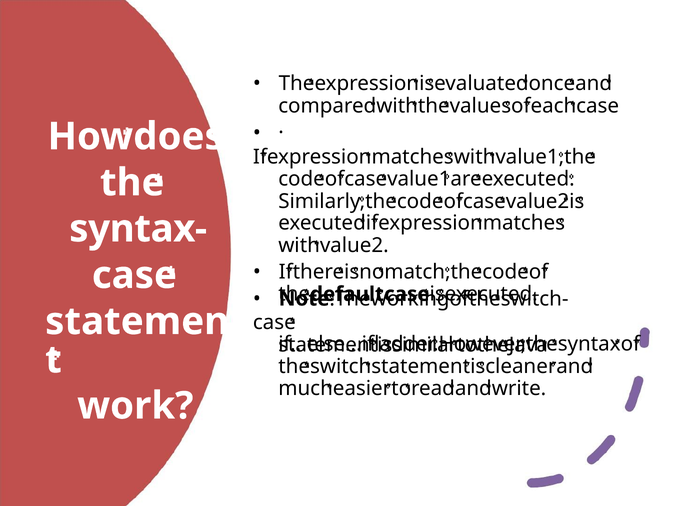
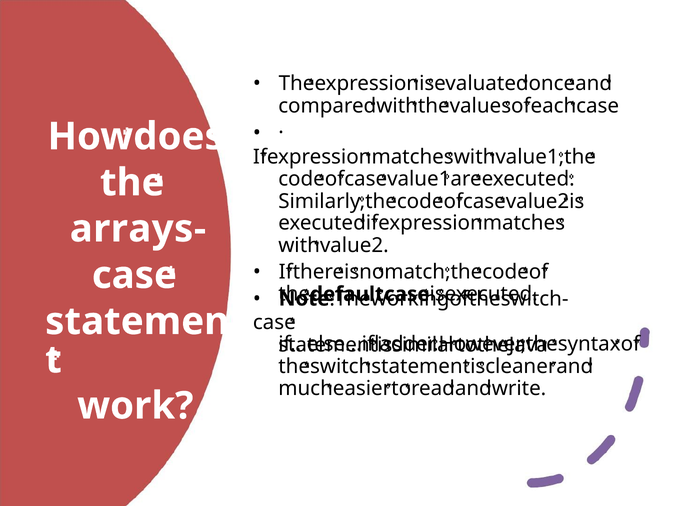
syntax-: syntax- -> arrays-
